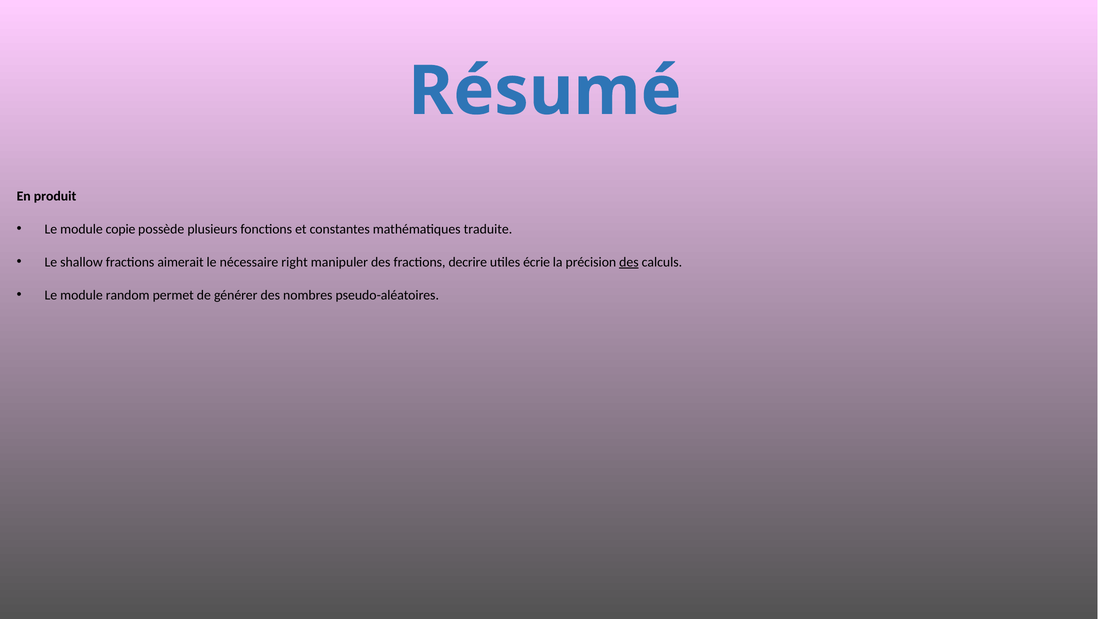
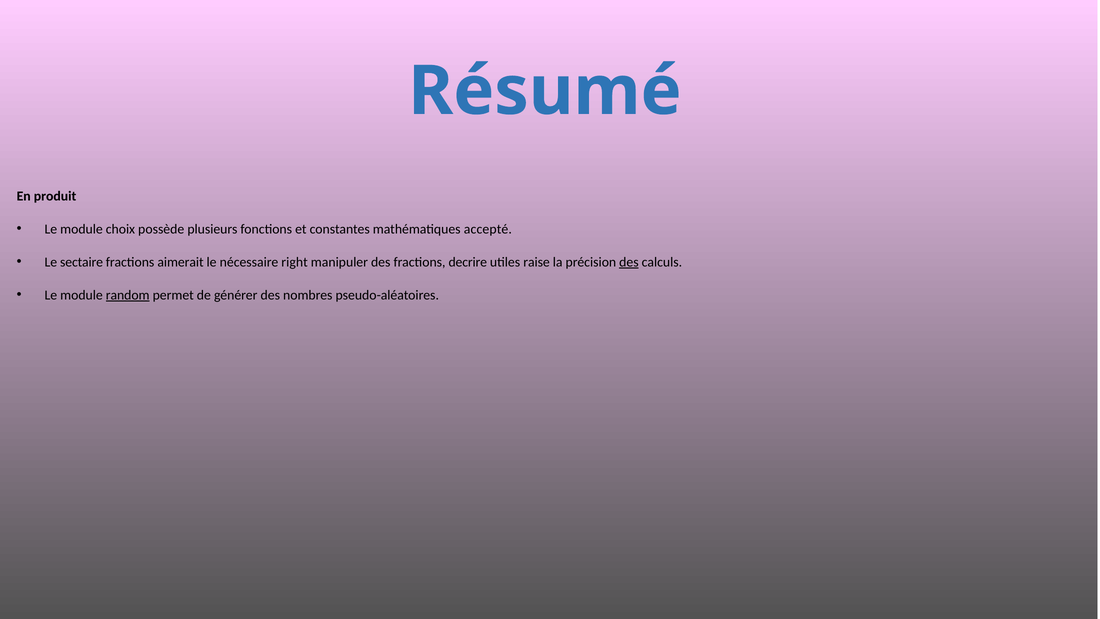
copie: copie -> choix
traduite: traduite -> accepté
shallow: shallow -> sectaire
écrie: écrie -> raise
random underline: none -> present
